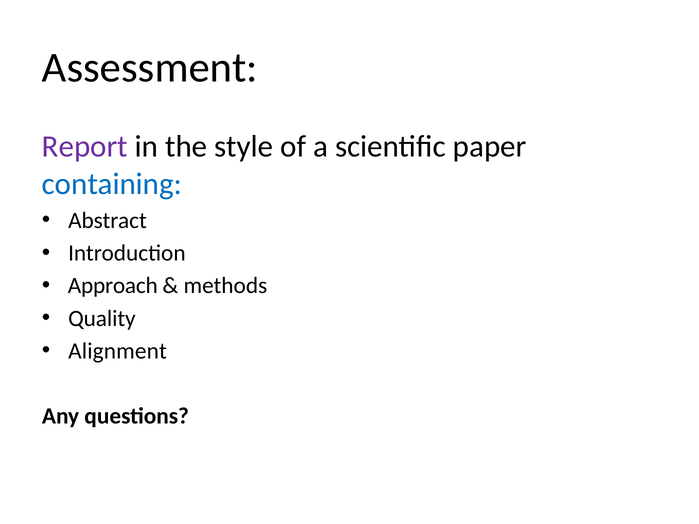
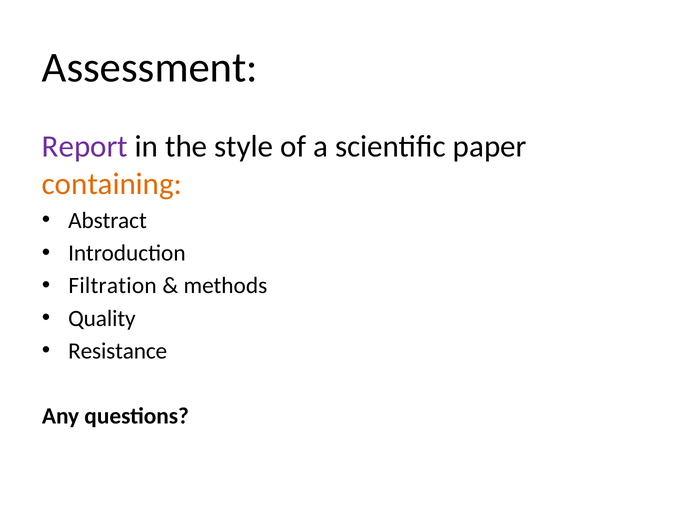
containing colour: blue -> orange
Approach: Approach -> Filtration
Alignment: Alignment -> Resistance
